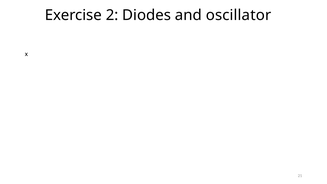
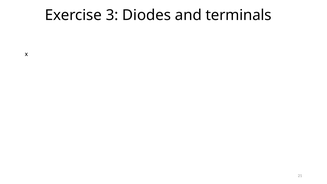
2: 2 -> 3
oscillator: oscillator -> terminals
